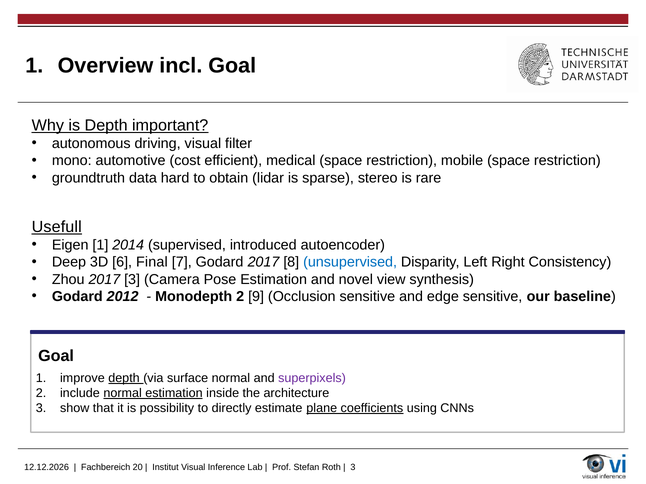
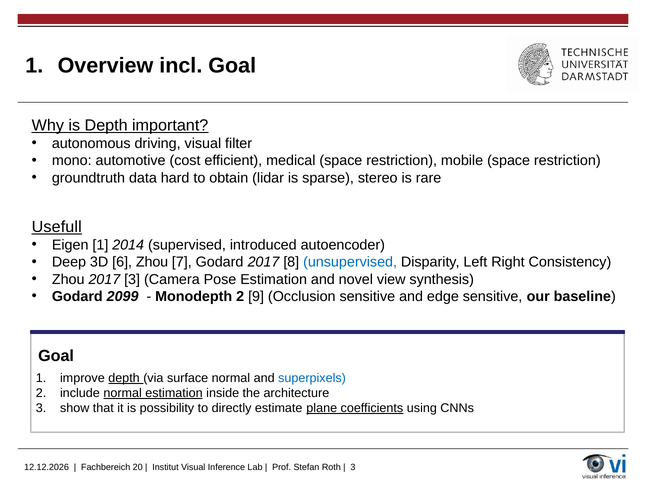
6 Final: Final -> Zhou
2012: 2012 -> 2099
superpixels colour: purple -> blue
